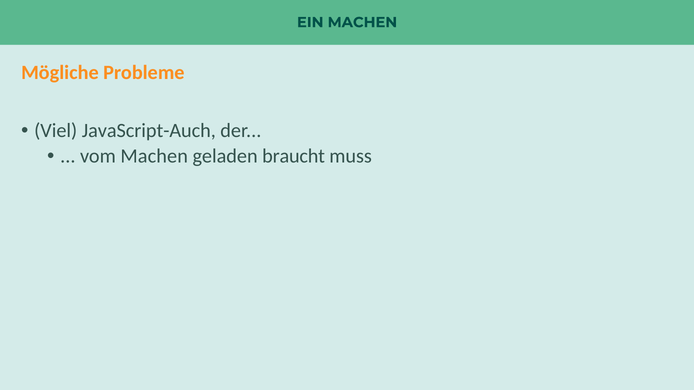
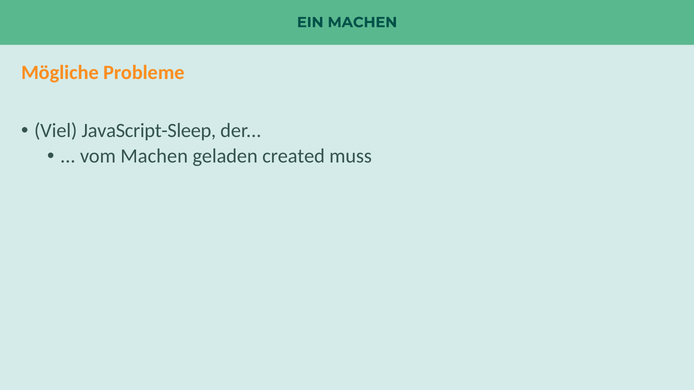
JavaScript-Auch: JavaScript-Auch -> JavaScript-Sleep
braucht: braucht -> created
